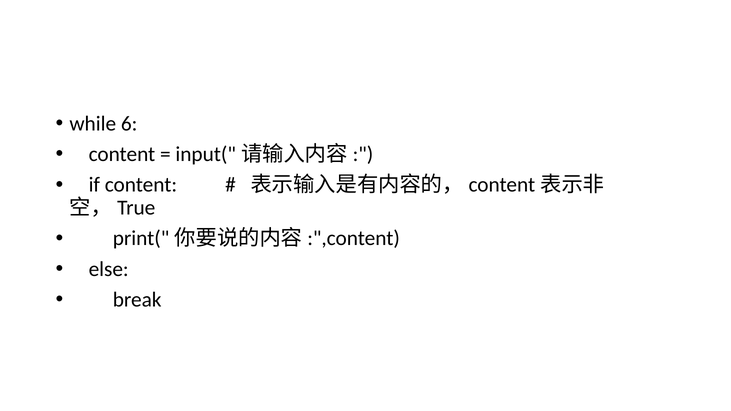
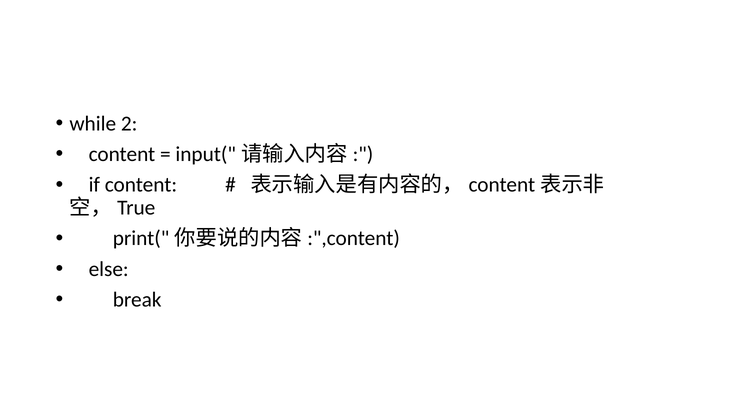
6: 6 -> 2
